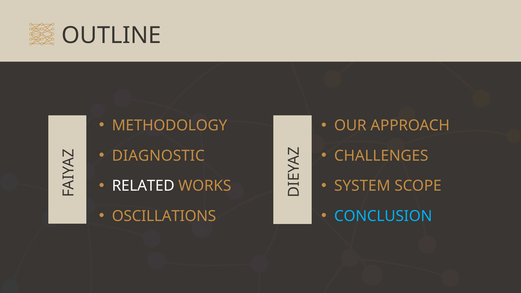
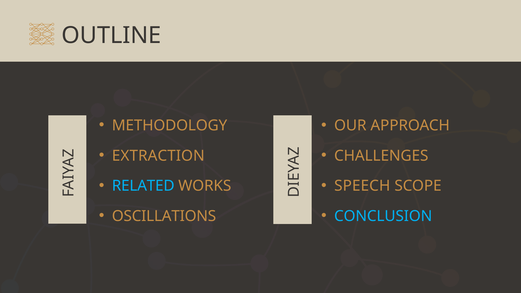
DIAGNOSTIC: DIAGNOSTIC -> EXTRACTION
RELATED colour: white -> light blue
SYSTEM: SYSTEM -> SPEECH
